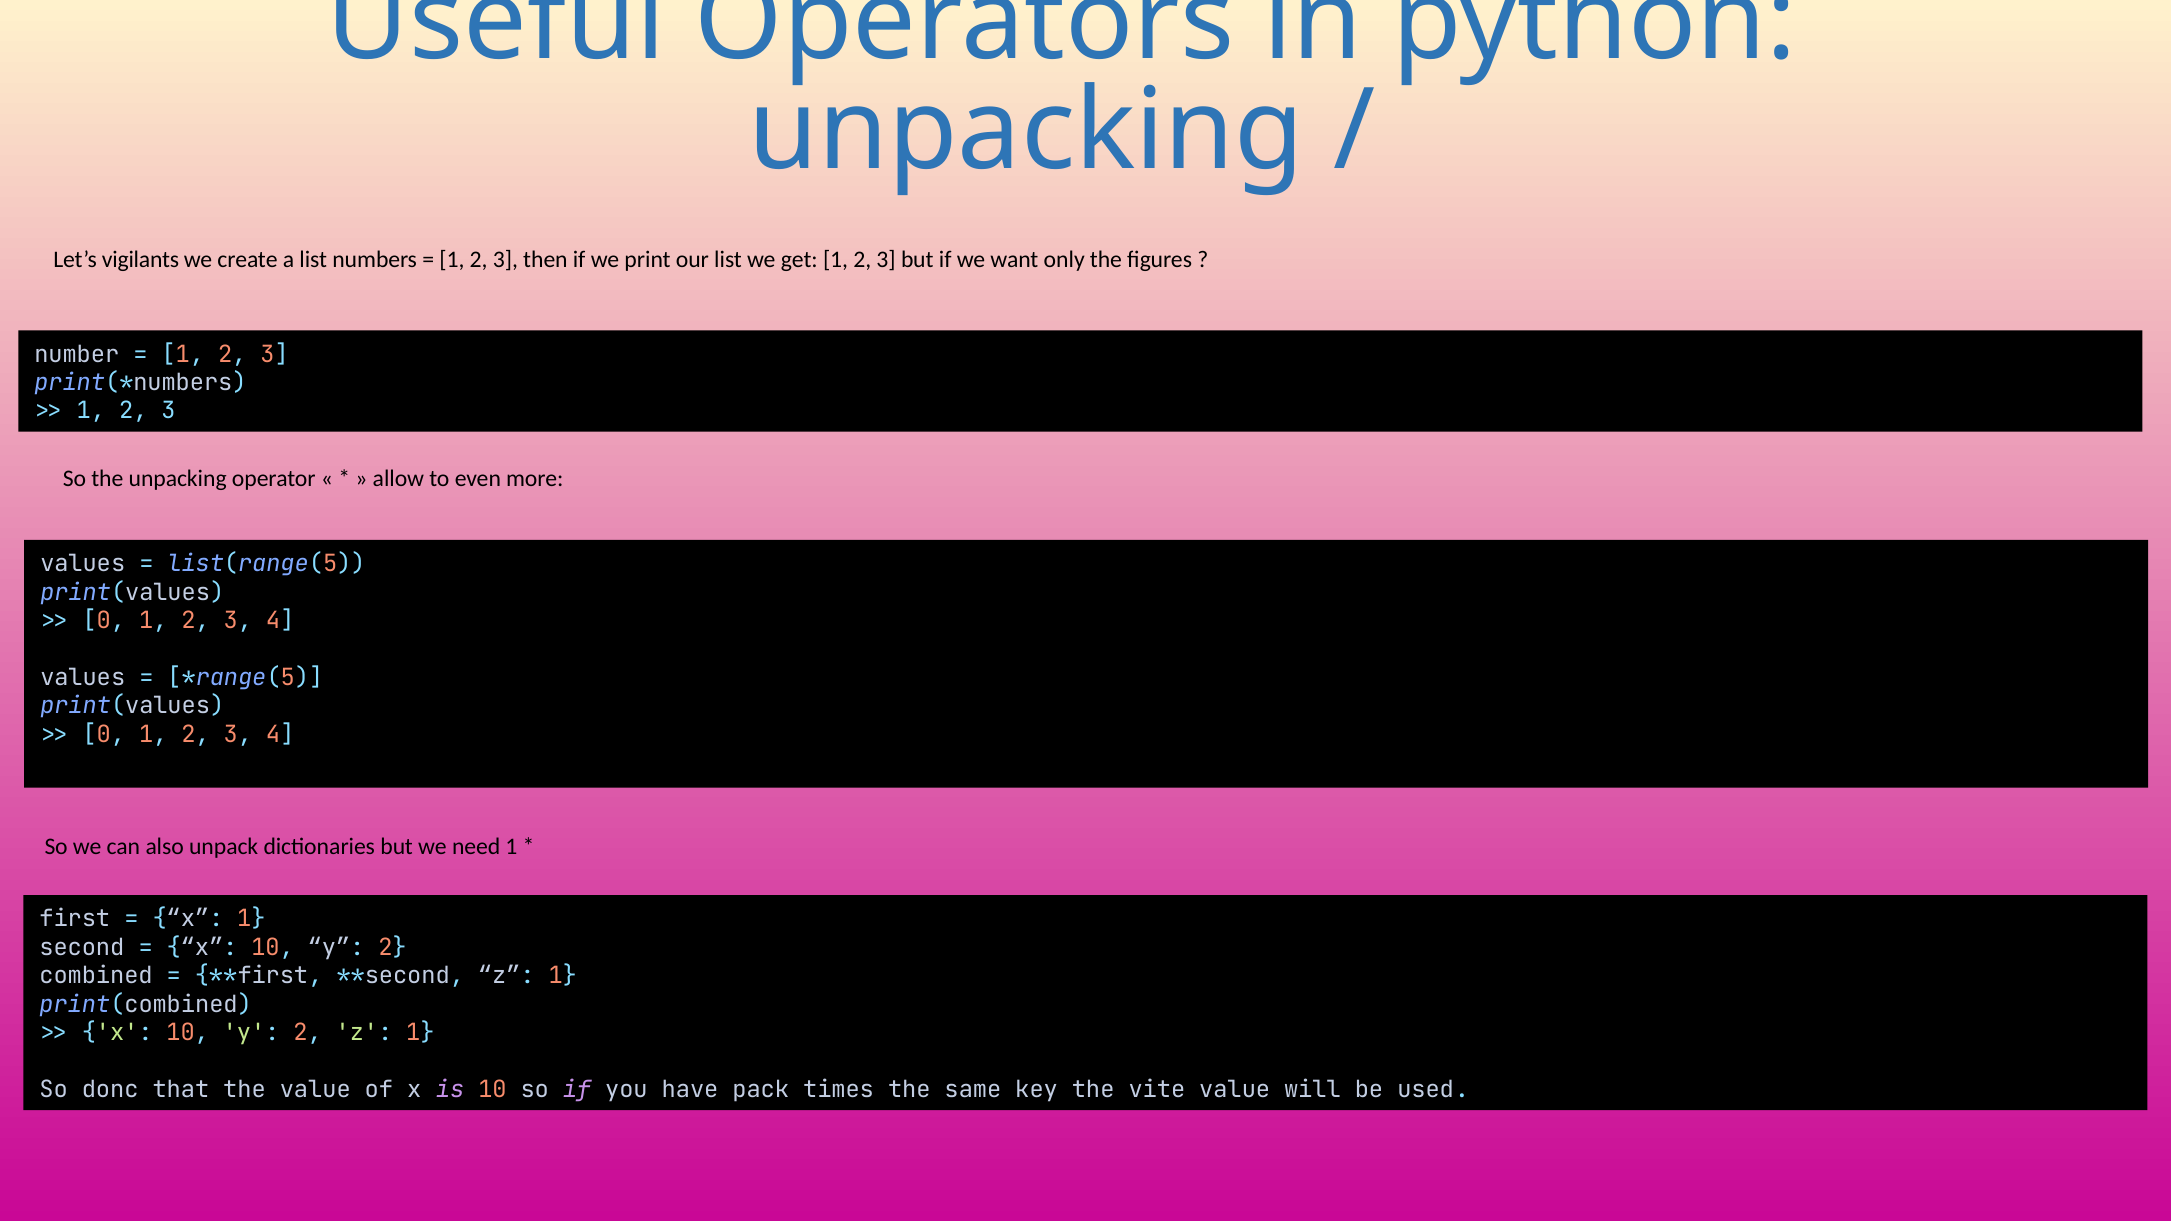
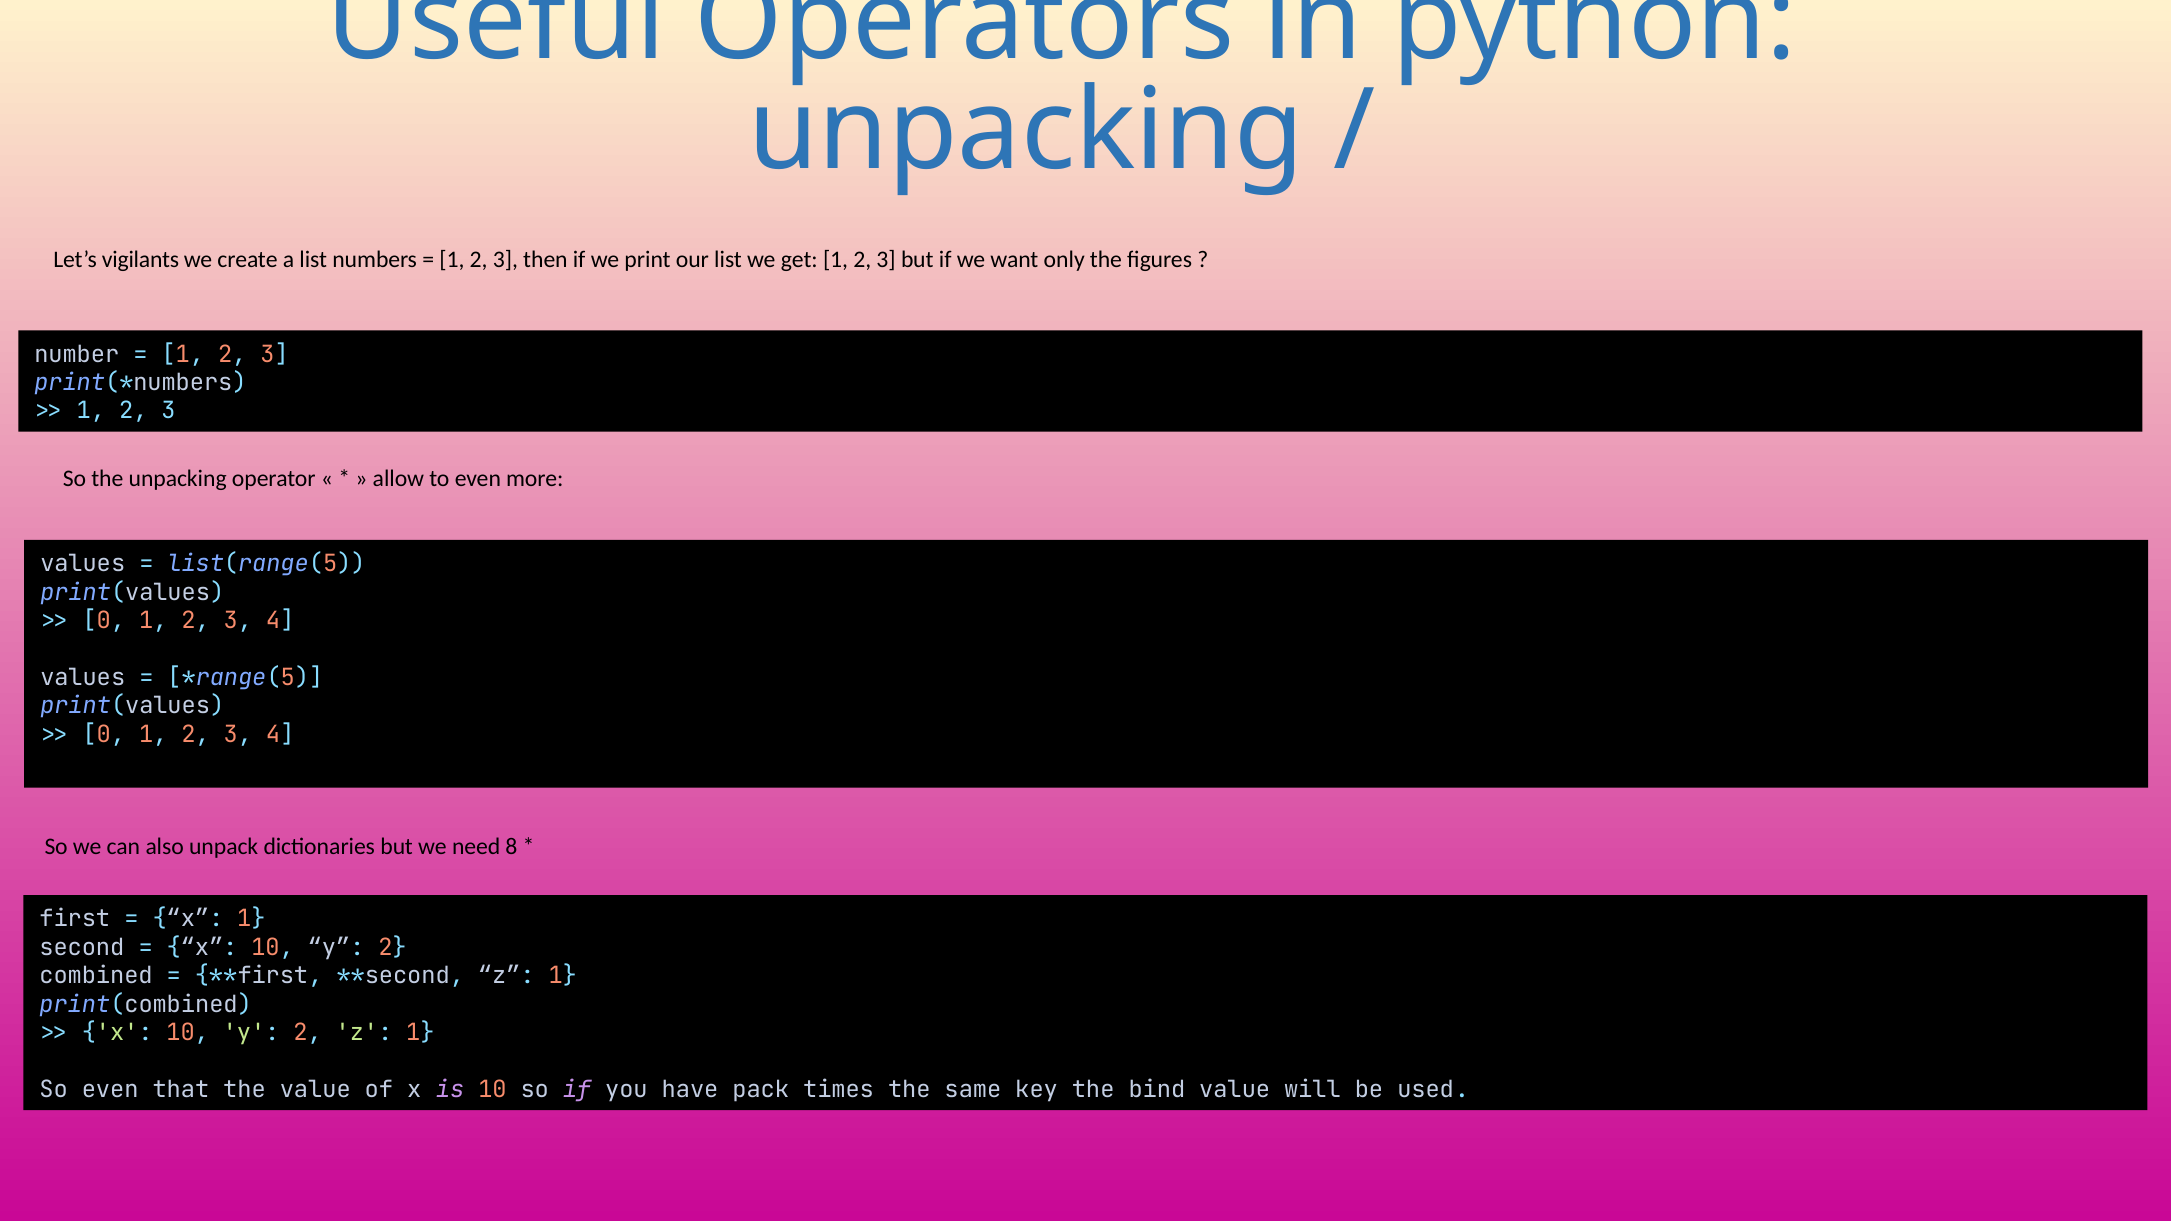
need 1: 1 -> 8
So donc: donc -> even
vite: vite -> bind
